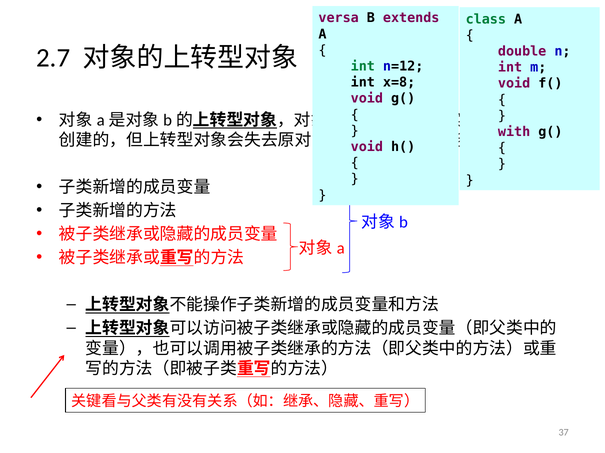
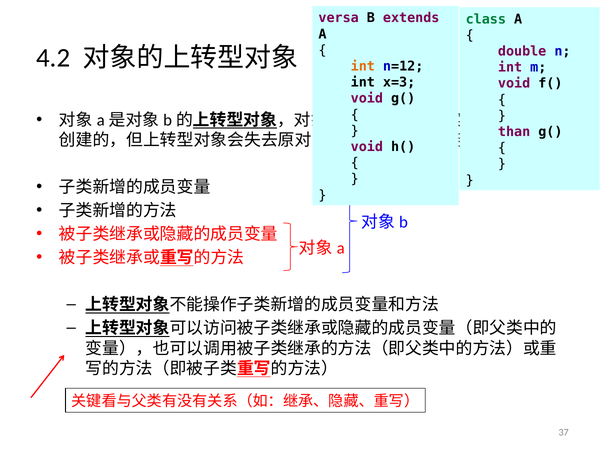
2.7: 2.7 -> 4.2
int at (363, 66) colour: green -> orange
x=8: x=8 -> x=3
with: with -> than
